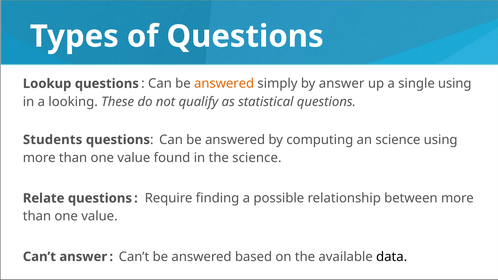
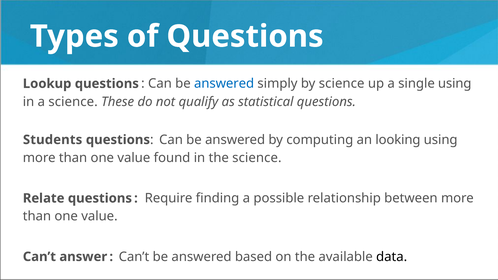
answered at (224, 84) colour: orange -> blue
by answer: answer -> science
a looking: looking -> science
an science: science -> looking
